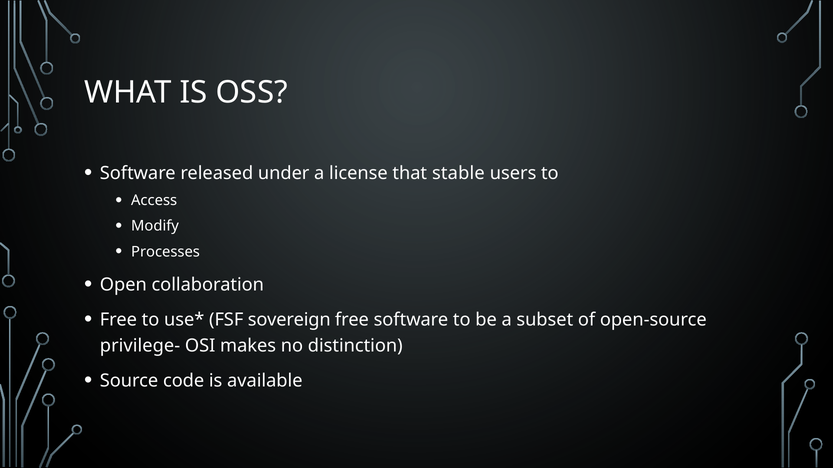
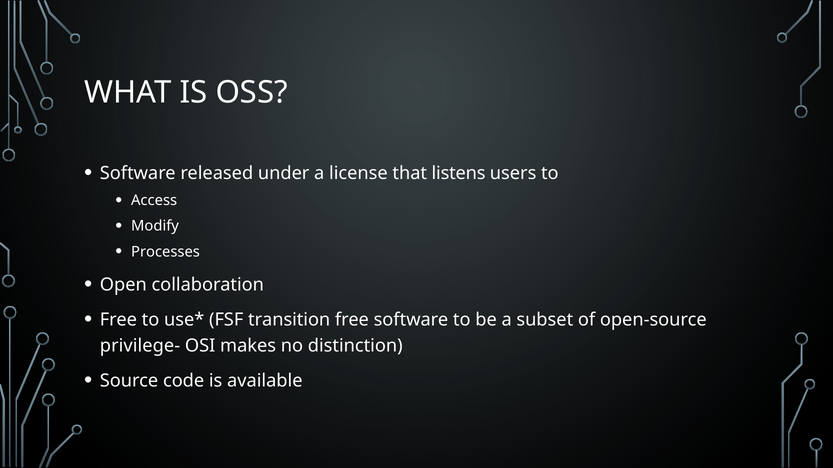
stable: stable -> listens
sovereign: sovereign -> transition
